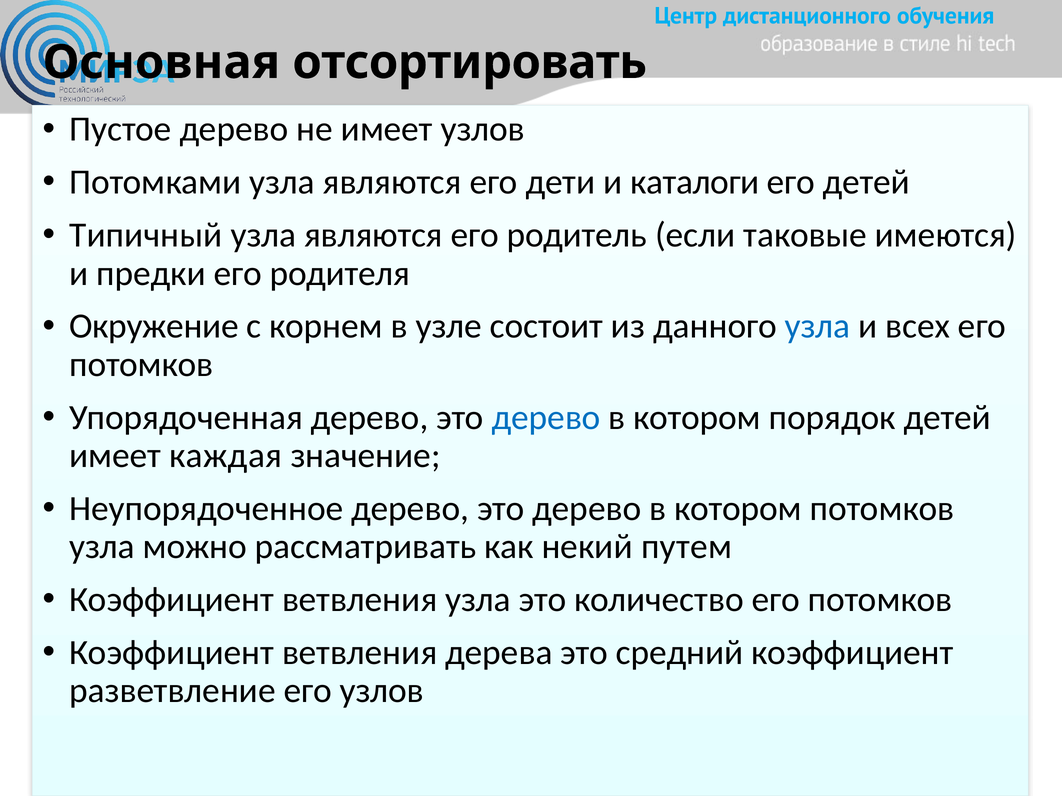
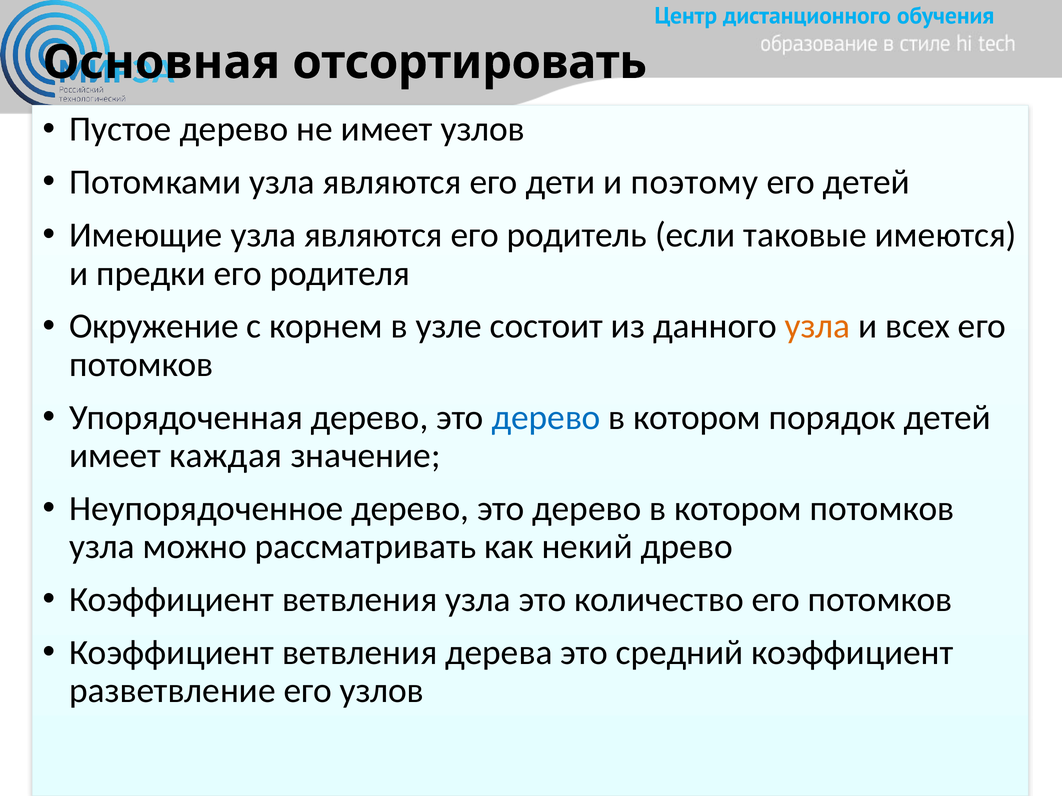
каталоги: каталоги -> поэтому
Типичный: Типичный -> Имеющие
узла at (817, 326) colour: blue -> orange
путем: путем -> древо
